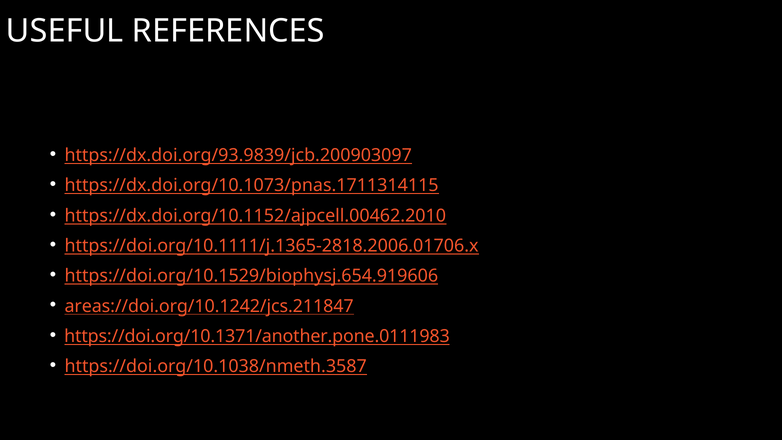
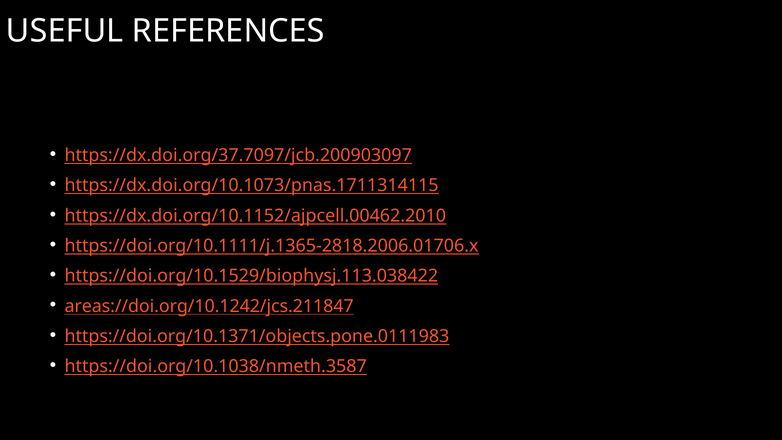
https://dx.doi.org/93.9839/jcb.200903097: https://dx.doi.org/93.9839/jcb.200903097 -> https://dx.doi.org/37.7097/jcb.200903097
https://doi.org/10.1529/biophysj.654.919606: https://doi.org/10.1529/biophysj.654.919606 -> https://doi.org/10.1529/biophysj.113.038422
https://doi.org/10.1371/another.pone.0111983: https://doi.org/10.1371/another.pone.0111983 -> https://doi.org/10.1371/objects.pone.0111983
